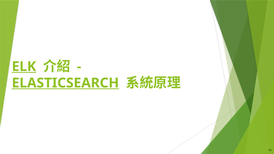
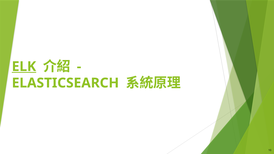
ELASTICSEARCH underline: present -> none
